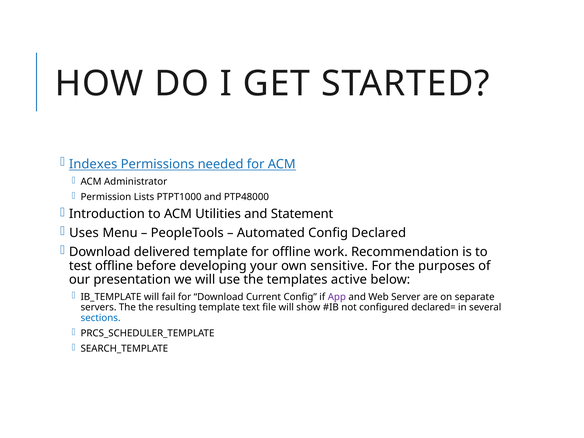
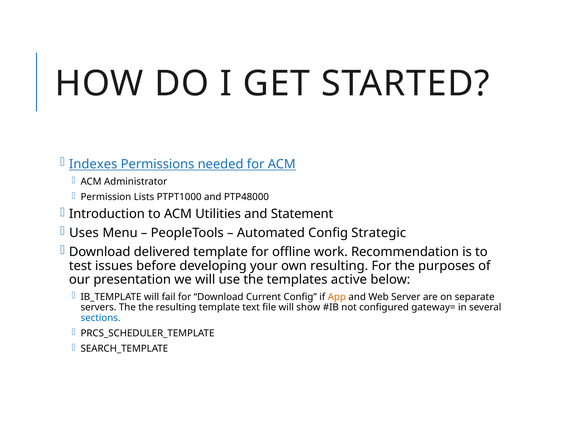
Declared: Declared -> Strategic
test offline: offline -> issues
own sensitive: sensitive -> resulting
App colour: purple -> orange
declared=: declared= -> gateway=
